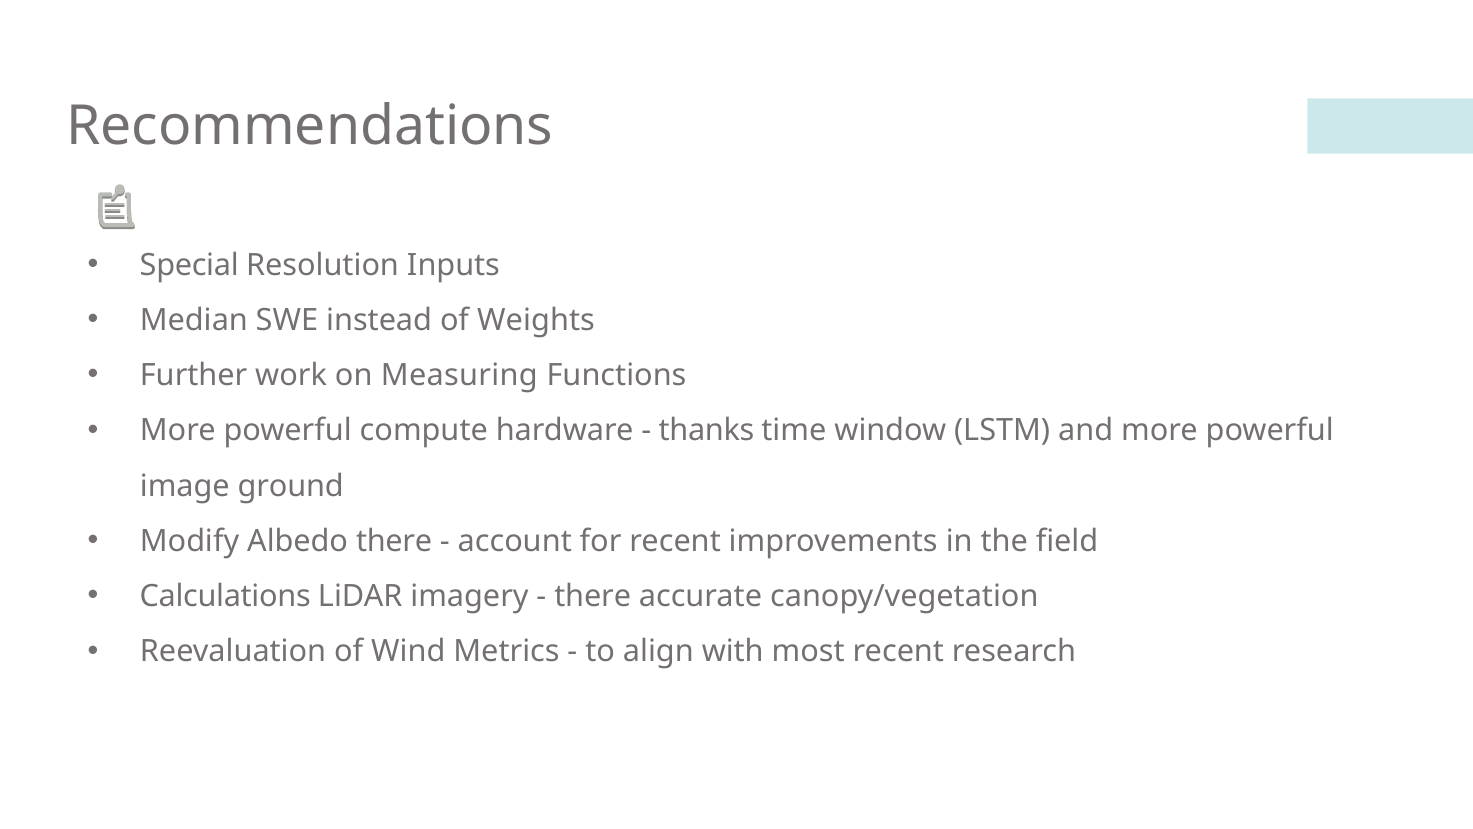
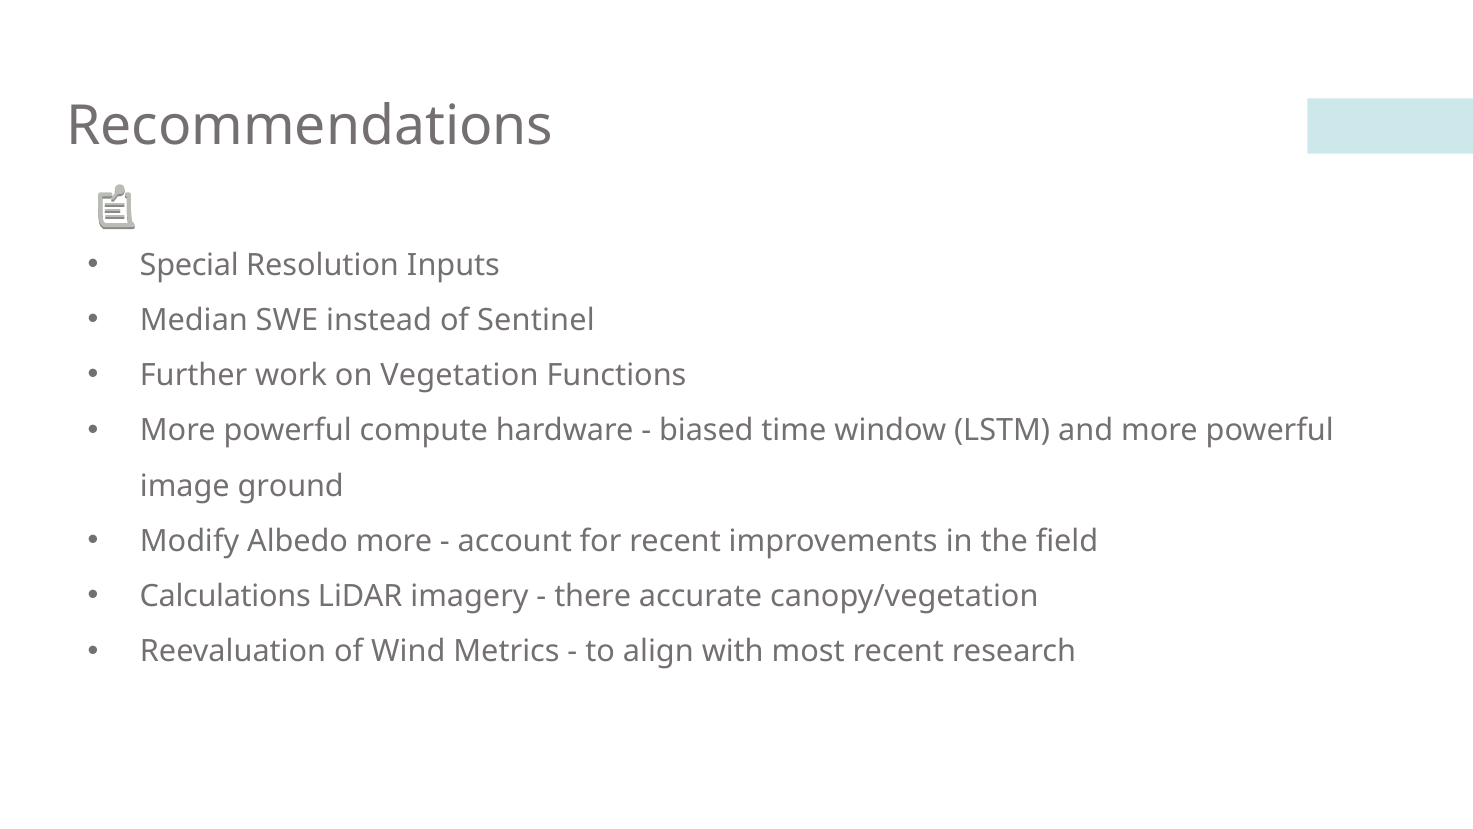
Weights: Weights -> Sentinel
Measuring: Measuring -> Vegetation
thanks: thanks -> biased
Albedo there: there -> more
